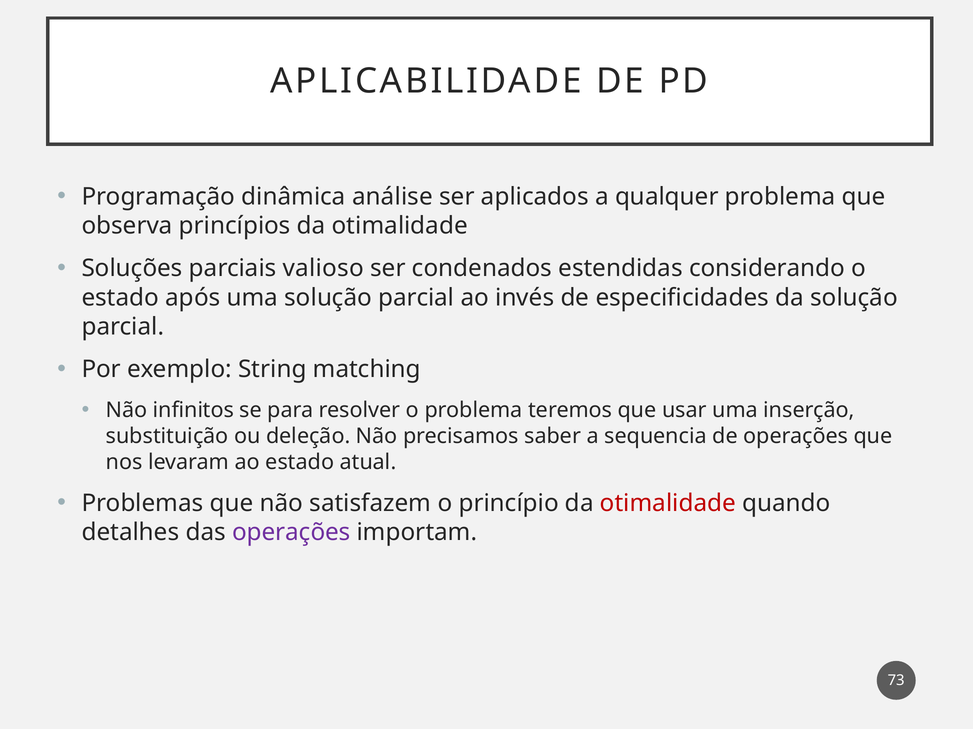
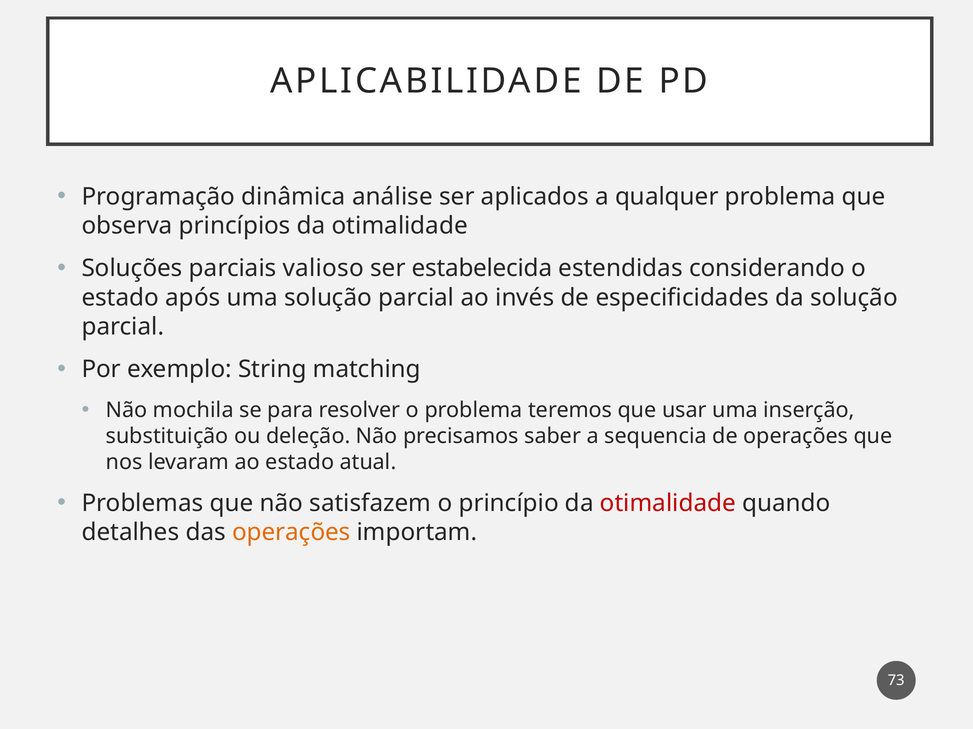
condenados: condenados -> estabelecida
infinitos: infinitos -> mochila
operações at (291, 533) colour: purple -> orange
